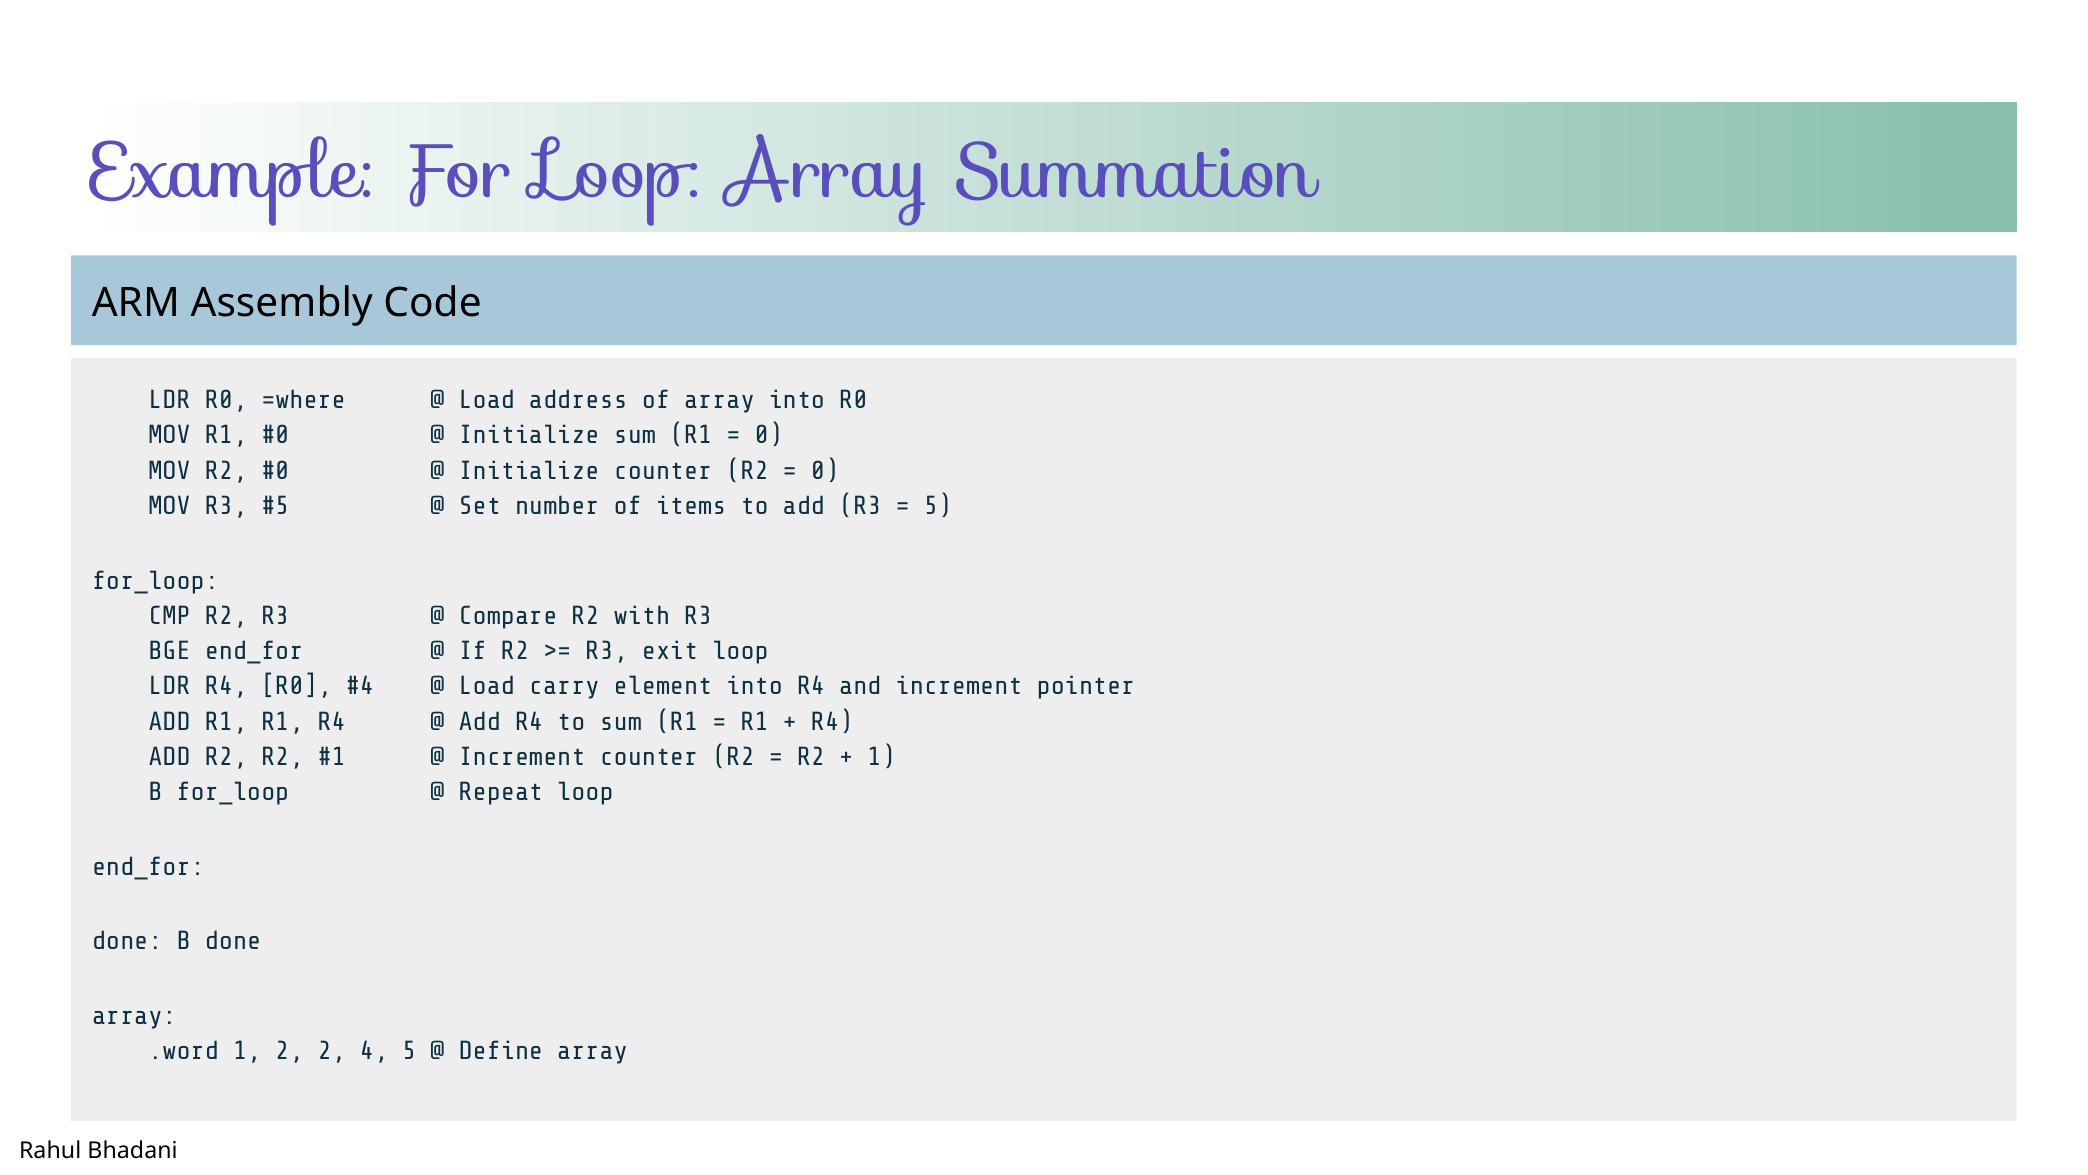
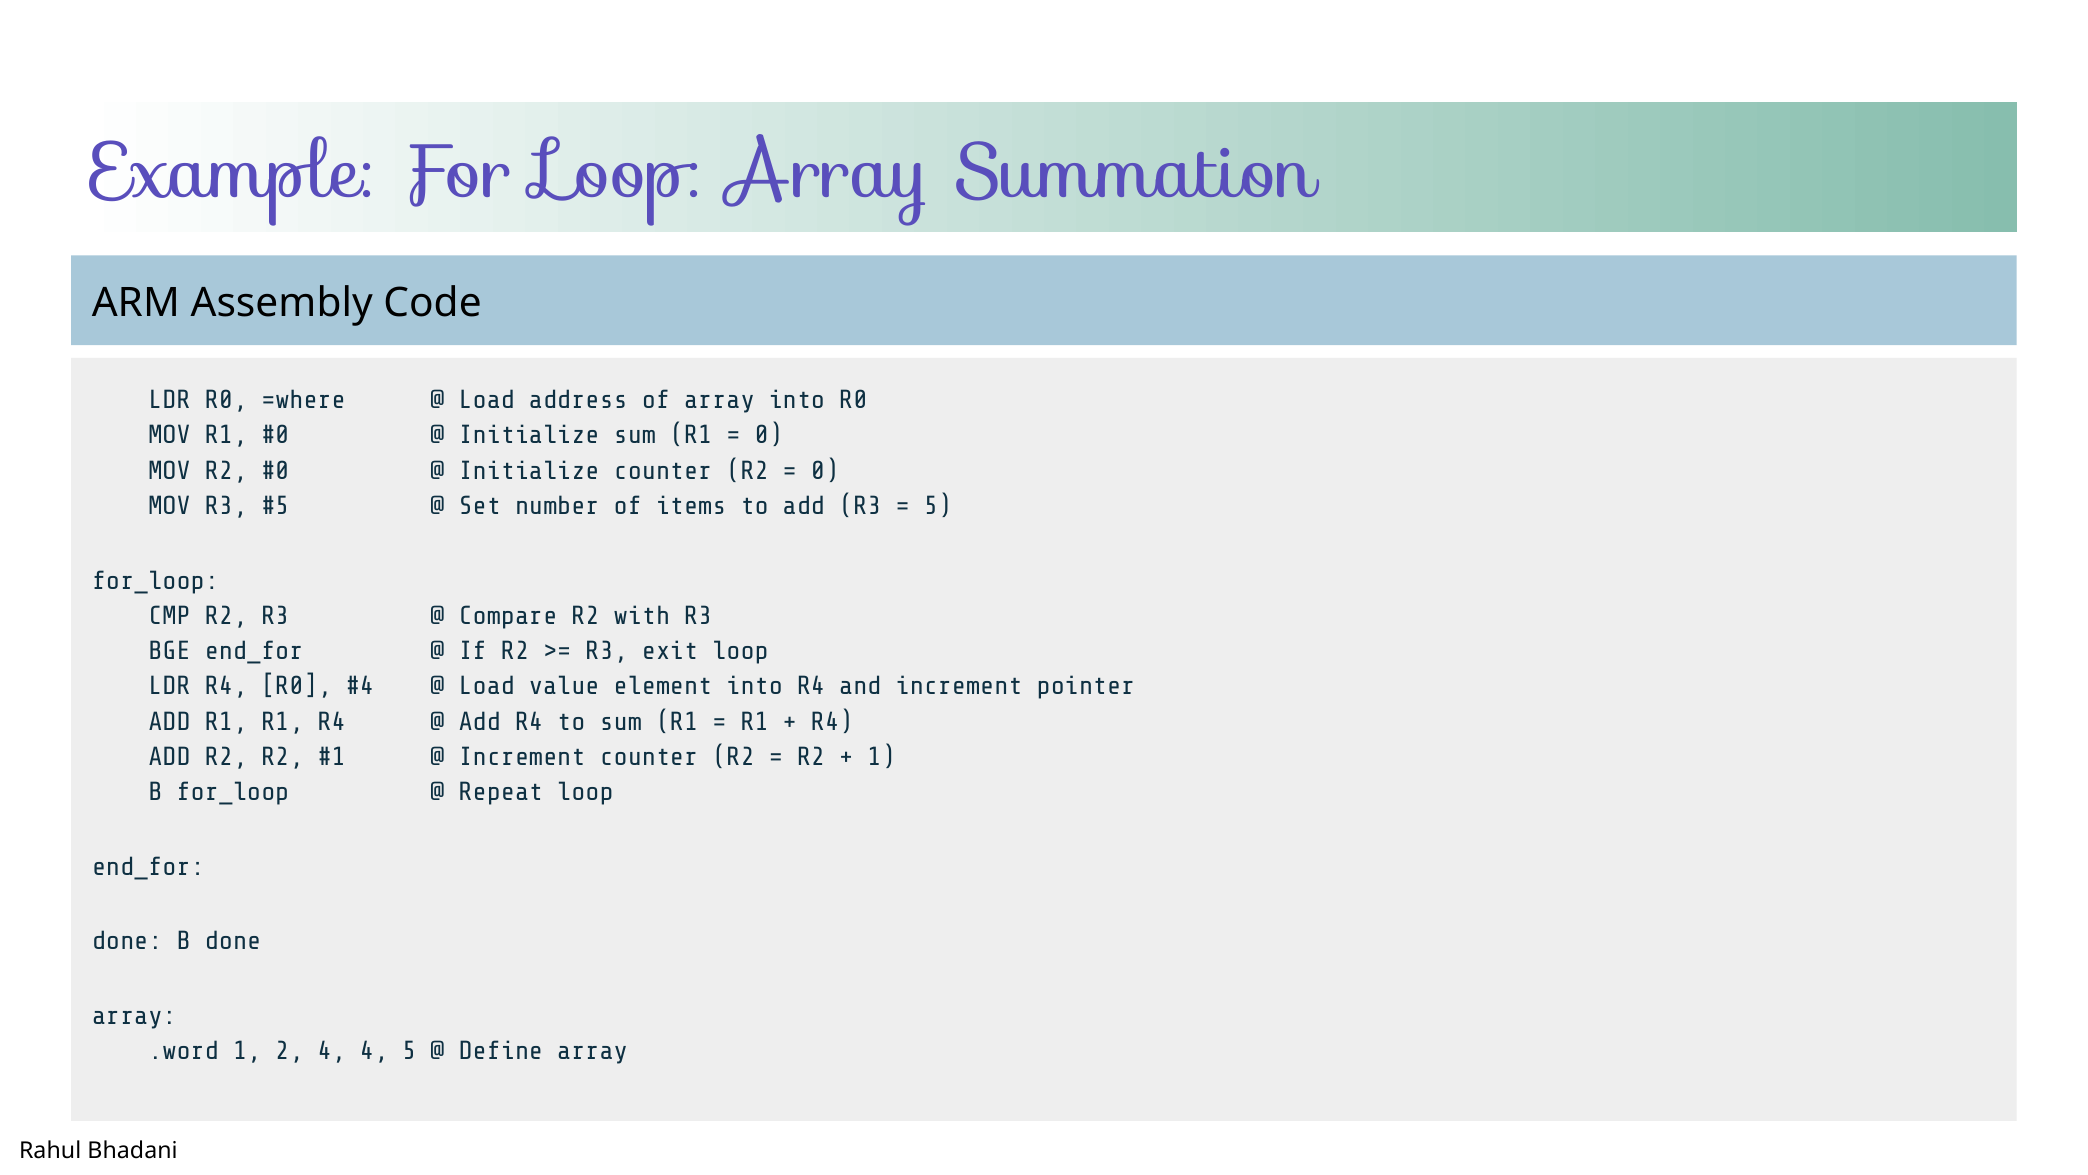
carry: carry -> value
2 2: 2 -> 4
